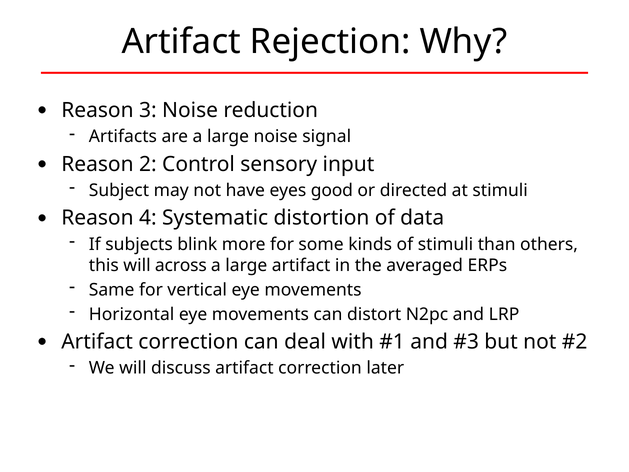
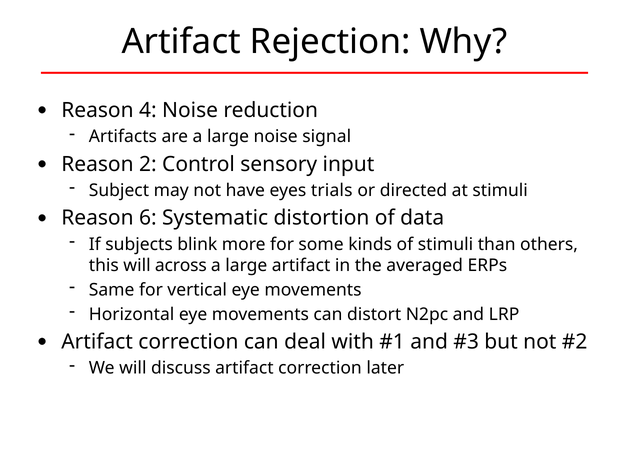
3: 3 -> 4
good: good -> trials
4: 4 -> 6
